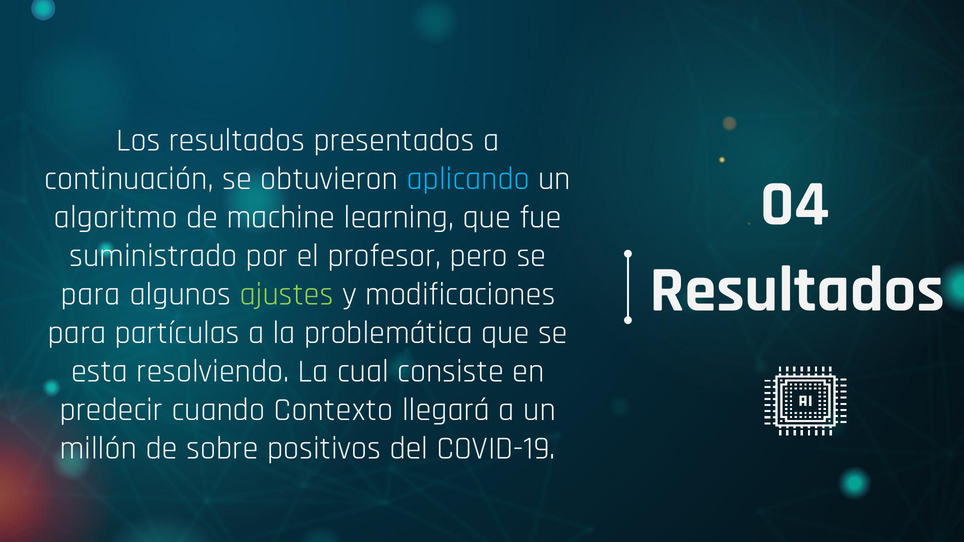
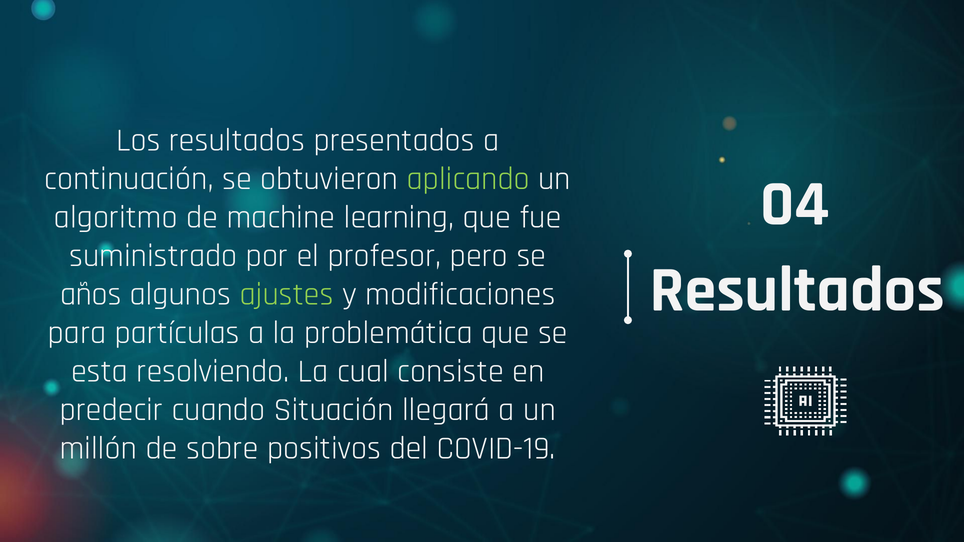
aplicando colour: light blue -> light green
para at (90, 294): para -> años
Contexto: Contexto -> Situación
